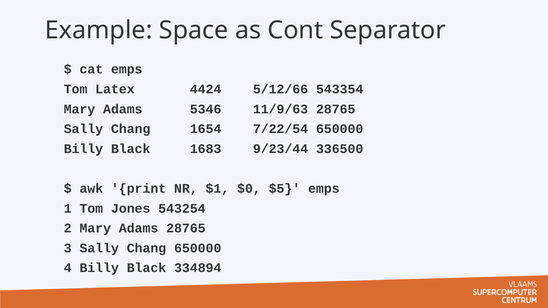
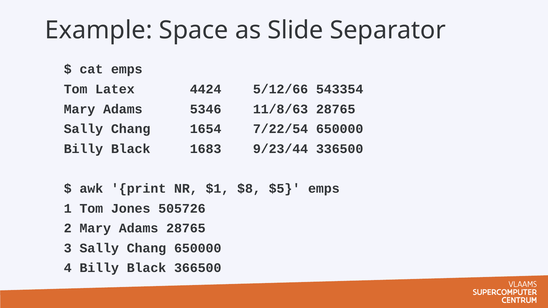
Cont: Cont -> Slide
11/9/63: 11/9/63 -> 11/8/63
$0: $0 -> $8
543254: 543254 -> 505726
334894: 334894 -> 366500
